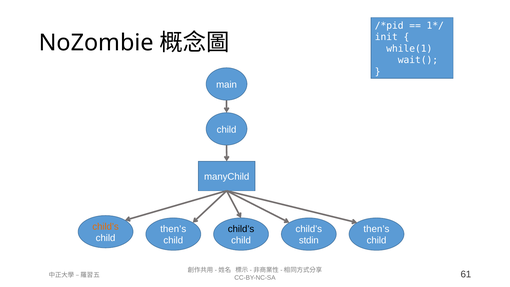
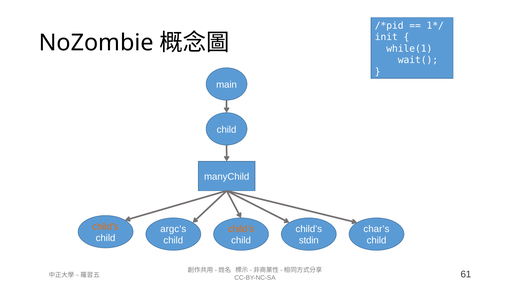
then’s at (173, 229): then’s -> argc’s
child’s at (241, 229) colour: black -> orange
then’s at (376, 229): then’s -> char’s
